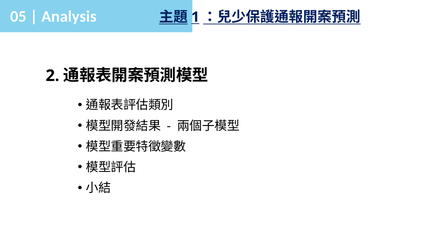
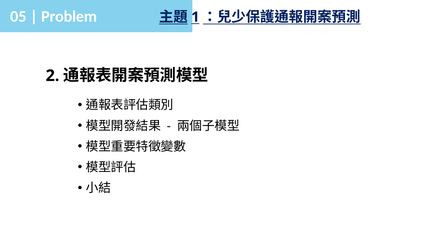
Analysis: Analysis -> Problem
